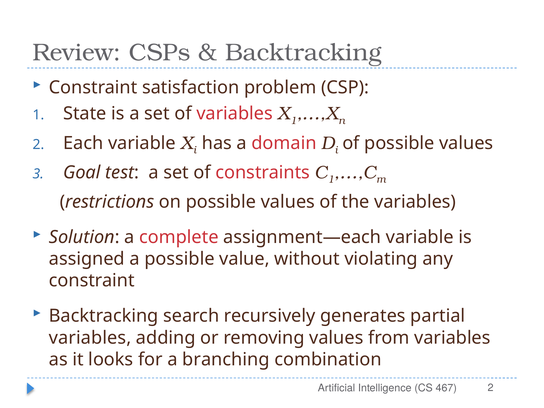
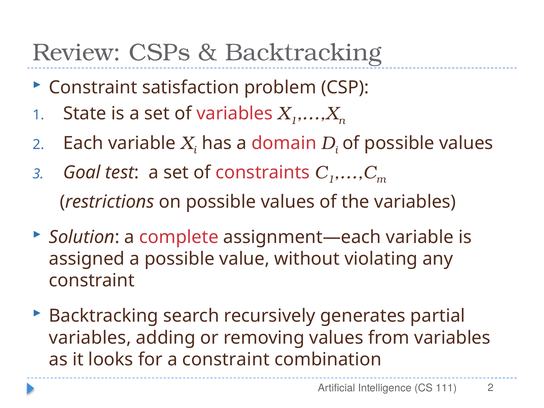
a branching: branching -> constraint
467: 467 -> 111
